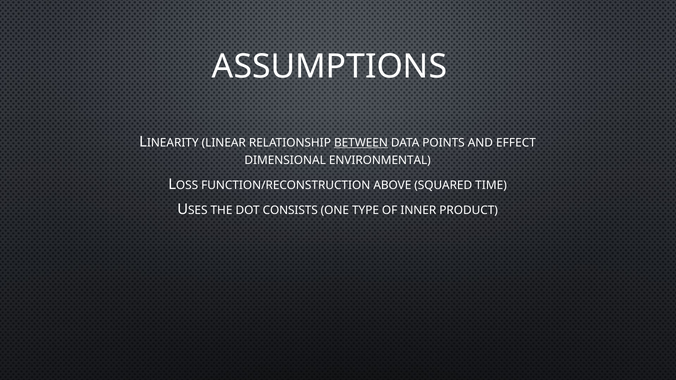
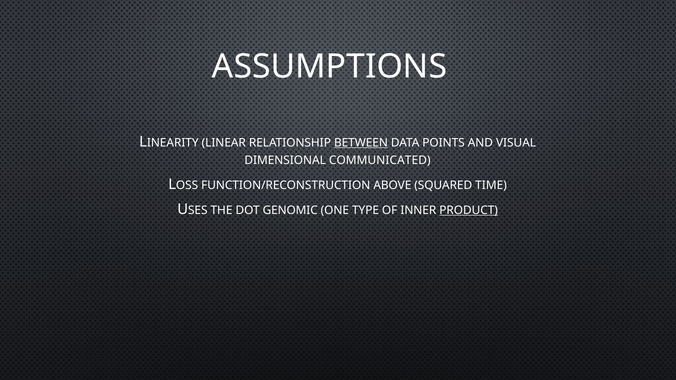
EFFECT: EFFECT -> VISUAL
ENVIRONMENTAL: ENVIRONMENTAL -> COMMUNICATED
CONSISTS: CONSISTS -> GENOMIC
PRODUCT underline: none -> present
